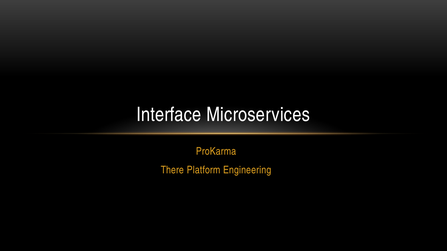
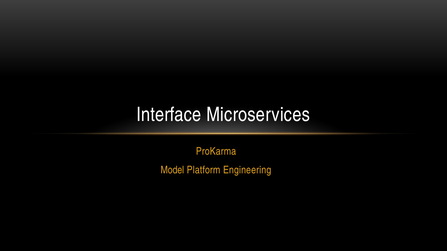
There: There -> Model
